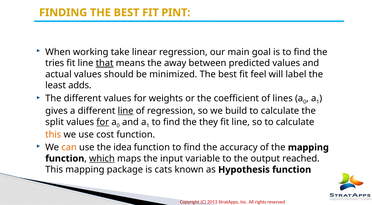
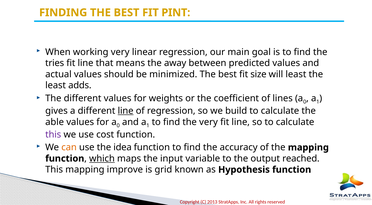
working take: take -> very
that underline: present -> none
feel: feel -> size
will label: label -> least
split: split -> able
for at (103, 122) underline: present -> none
the they: they -> very
this at (53, 135) colour: orange -> purple
package: package -> improve
cats: cats -> grid
